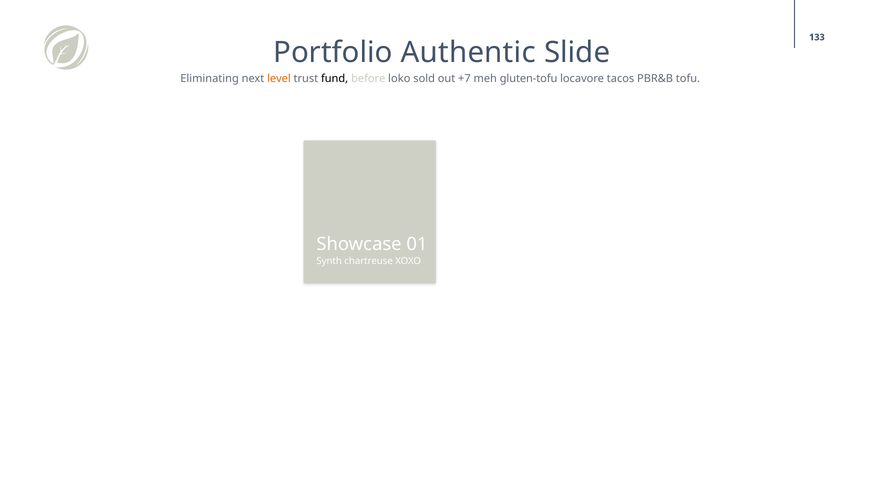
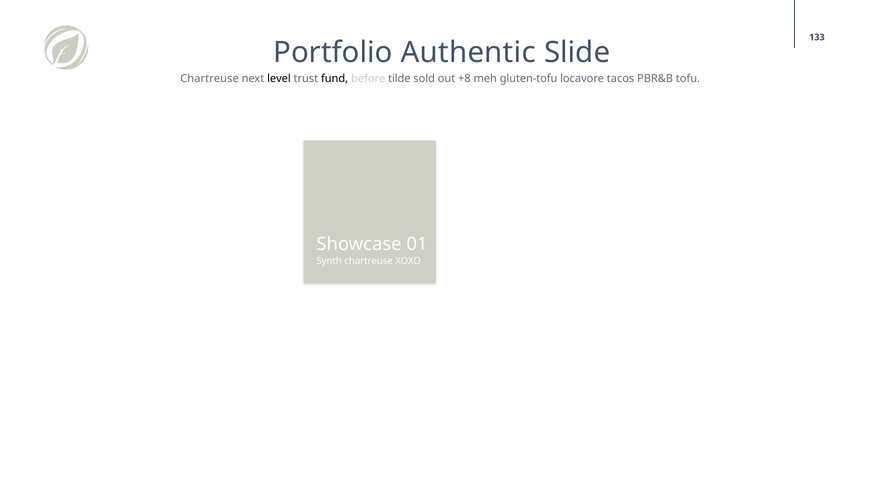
Eliminating at (210, 79): Eliminating -> Chartreuse
level colour: orange -> black
loko: loko -> tilde
+7: +7 -> +8
